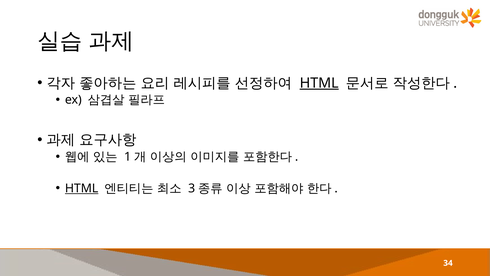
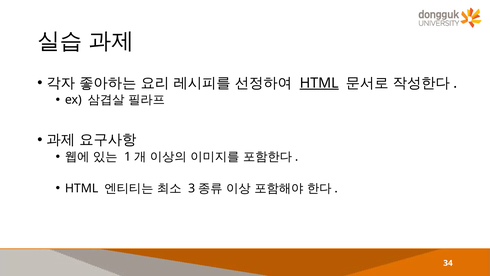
HTML at (82, 188) underline: present -> none
